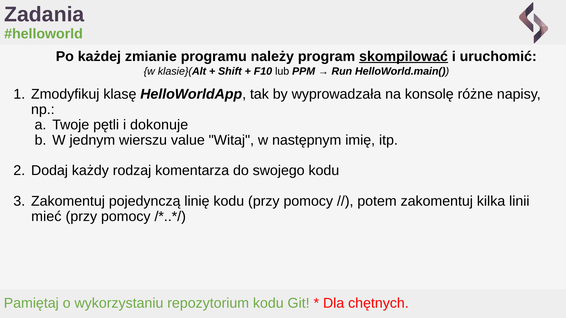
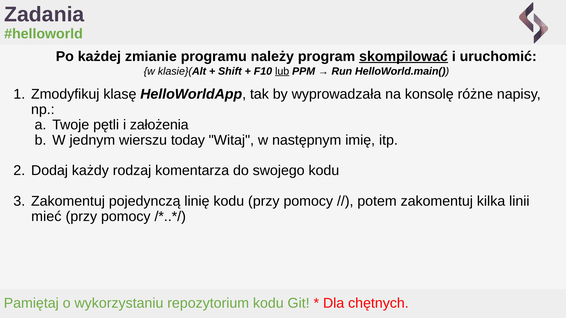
lub underline: none -> present
dokonuje: dokonuje -> założenia
value: value -> today
